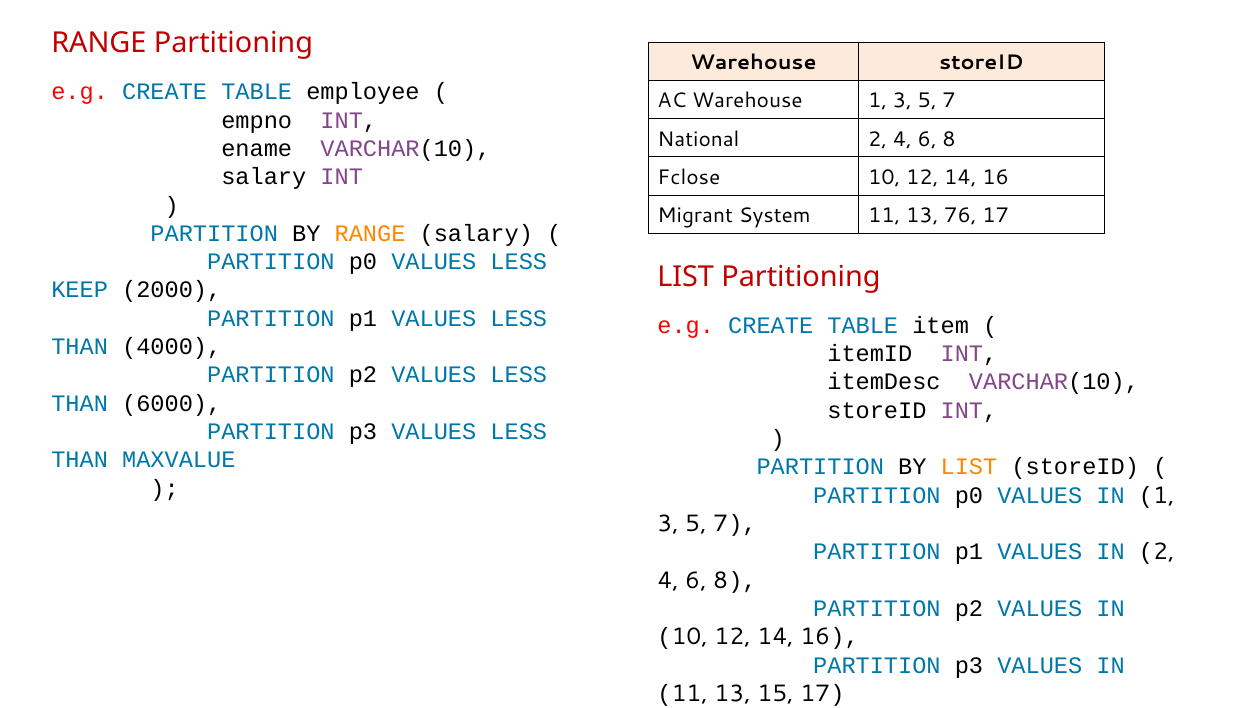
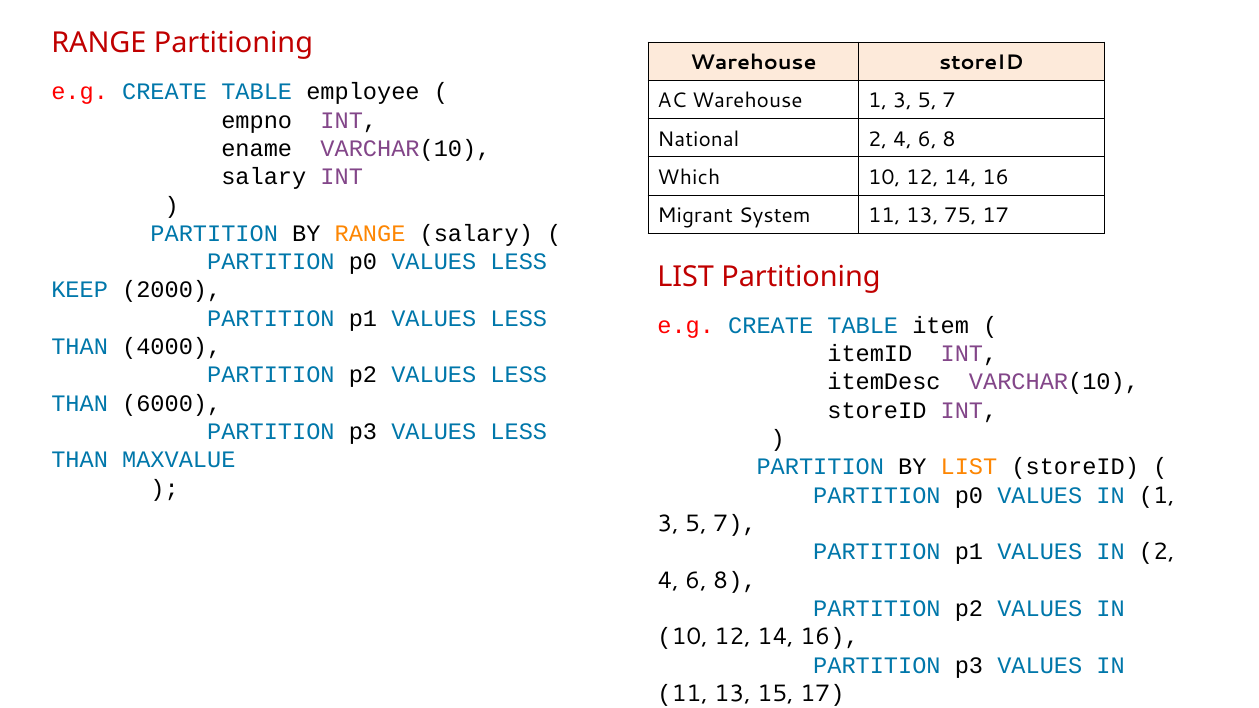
Fclose: Fclose -> Which
76: 76 -> 75
